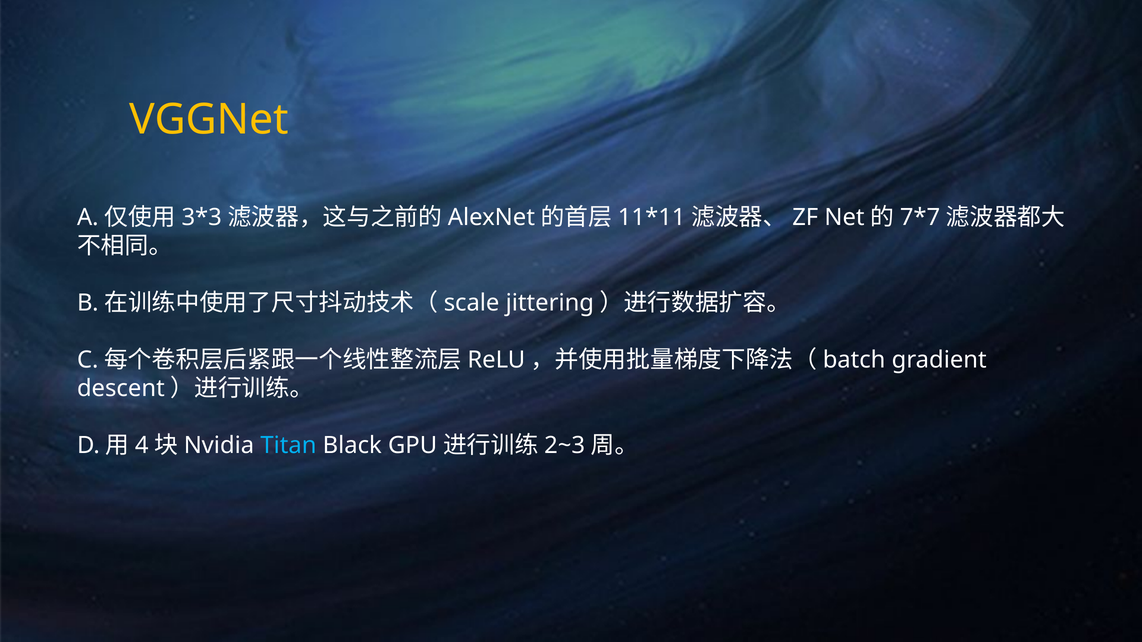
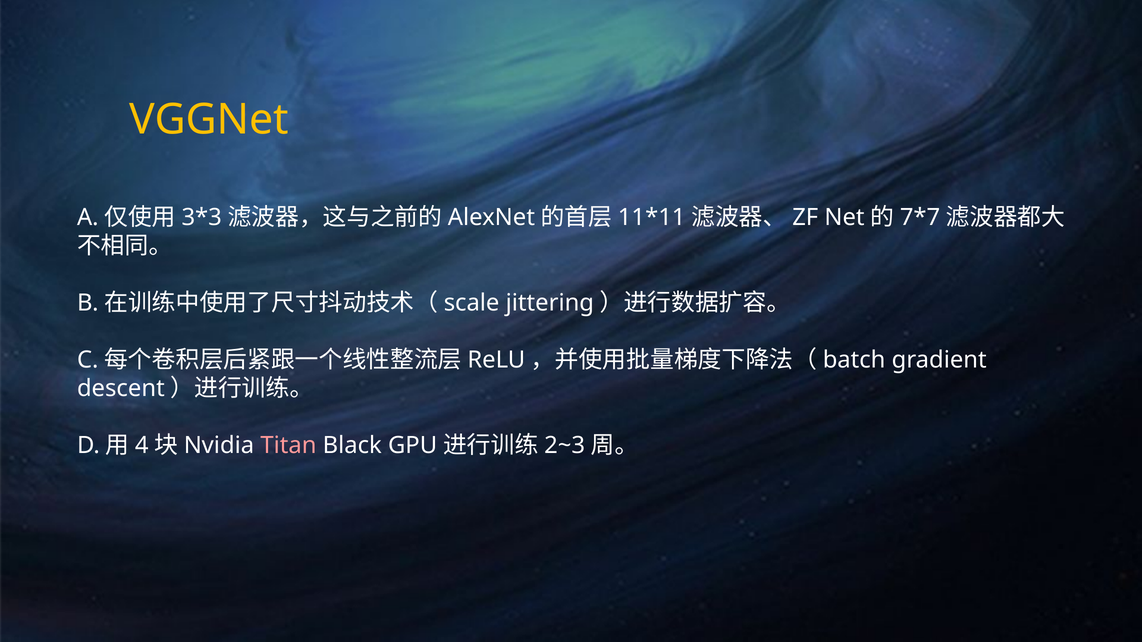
Titan colour: light blue -> pink
